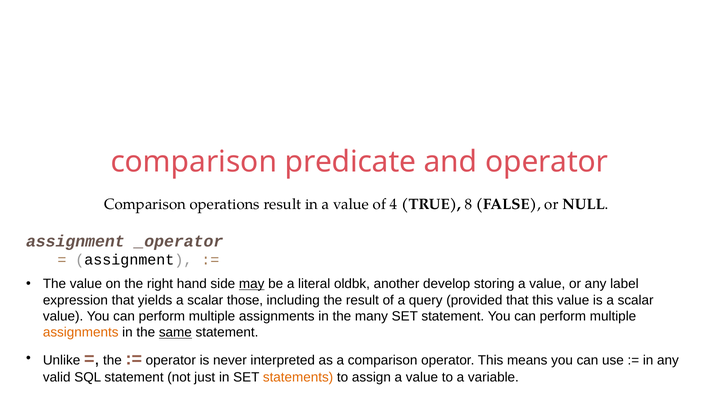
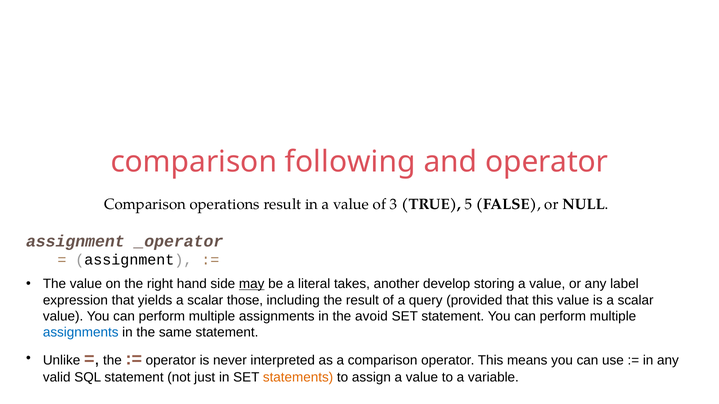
predicate: predicate -> following
4: 4 -> 3
8: 8 -> 5
oldbk: oldbk -> takes
many: many -> avoid
assignments at (81, 333) colour: orange -> blue
same underline: present -> none
